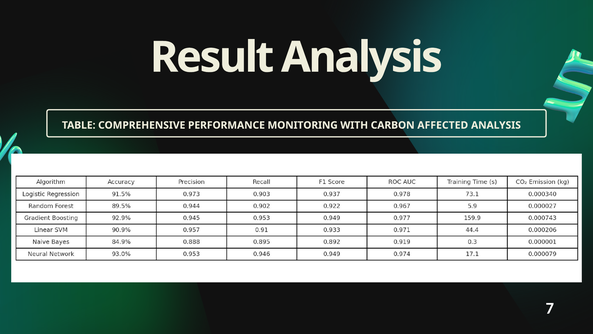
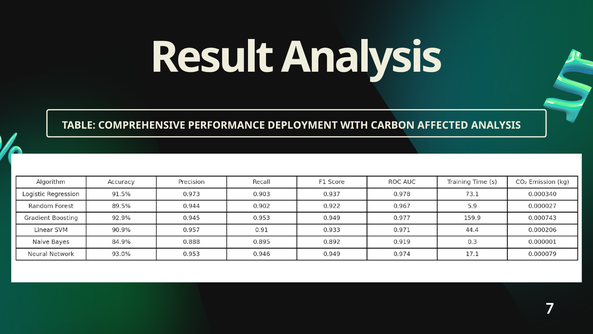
MONITORING: MONITORING -> DEPLOYMENT
